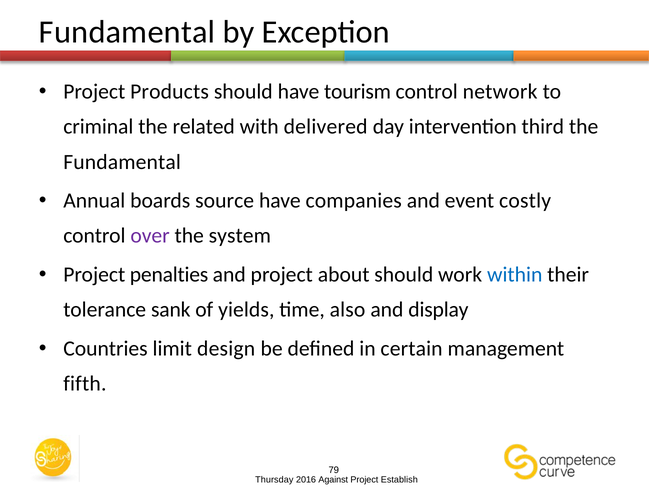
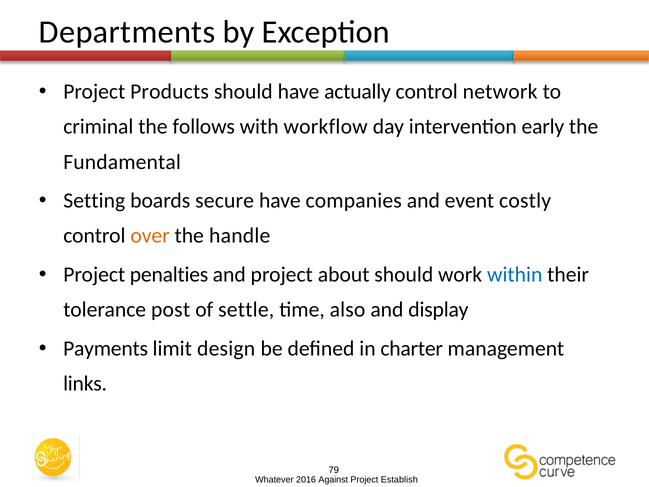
Fundamental at (127, 32): Fundamental -> Departments
tourism: tourism -> actually
related: related -> follows
delivered: delivered -> workflow
third: third -> early
Annual: Annual -> Setting
source: source -> secure
over colour: purple -> orange
system: system -> handle
sank: sank -> post
yields: yields -> settle
Countries: Countries -> Payments
certain: certain -> charter
fifth: fifth -> links
Thursday: Thursday -> Whatever
